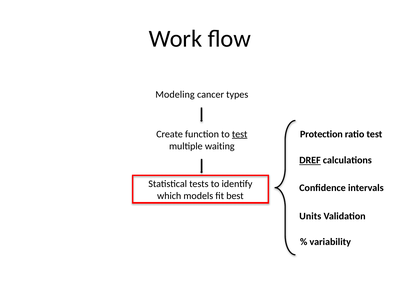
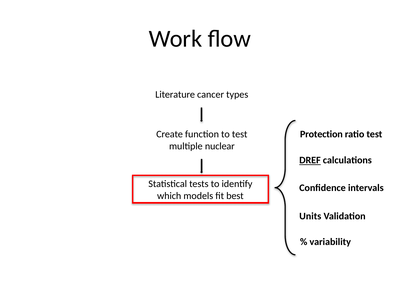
Modeling: Modeling -> Literature
test at (240, 134) underline: present -> none
waiting: waiting -> nuclear
